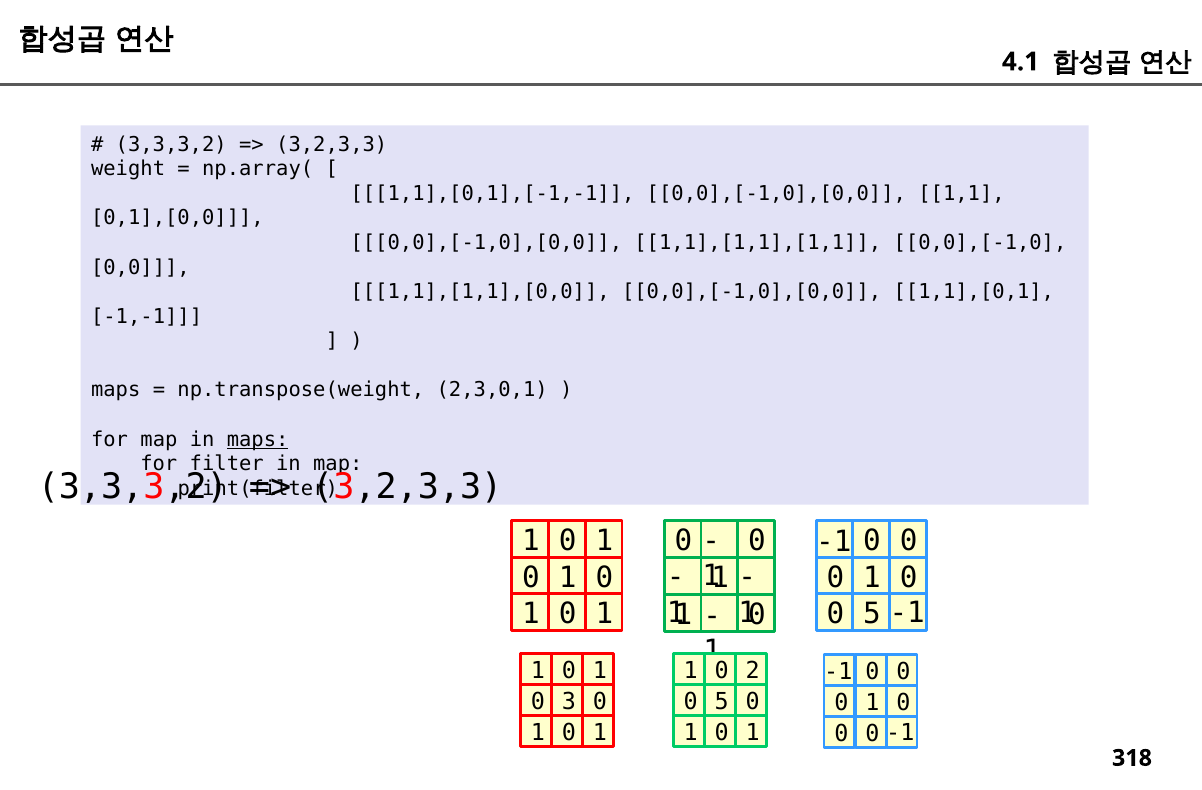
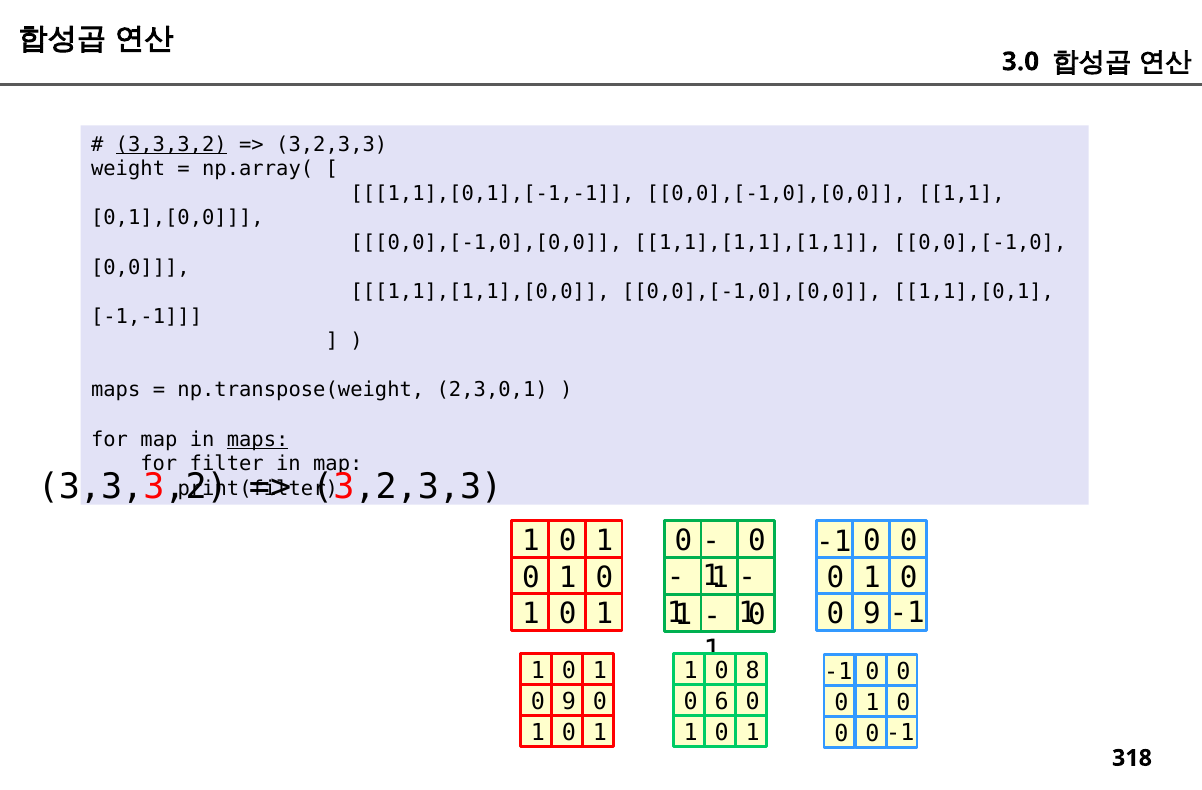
4.1: 4.1 -> 3.0
3,3,3,2 at (171, 144) underline: none -> present
5 at (872, 614): 5 -> 9
2: 2 -> 8
3 at (569, 701): 3 -> 9
5 at (722, 701): 5 -> 6
